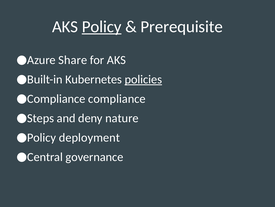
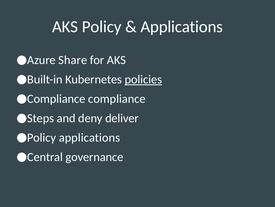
Policy at (102, 27) underline: present -> none
Prerequisite at (182, 27): Prerequisite -> Applications
nature: nature -> deliver
Policy deployment: deployment -> applications
